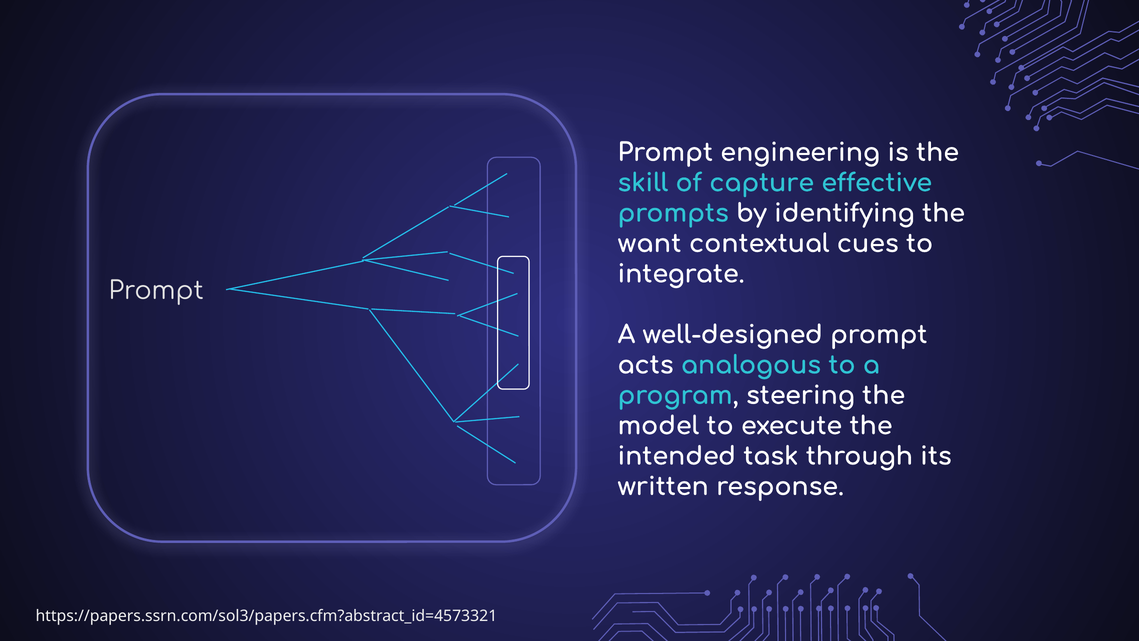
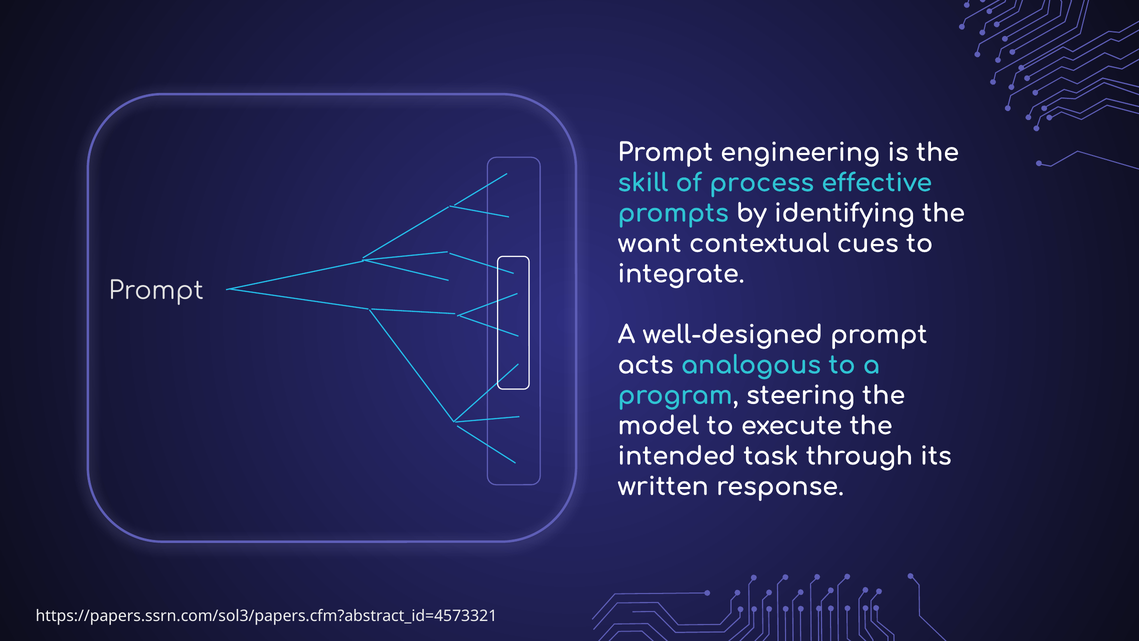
capture: capture -> process
